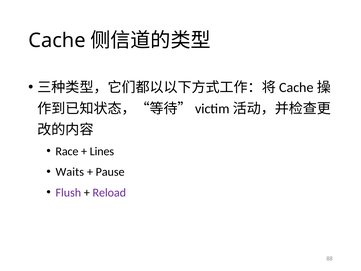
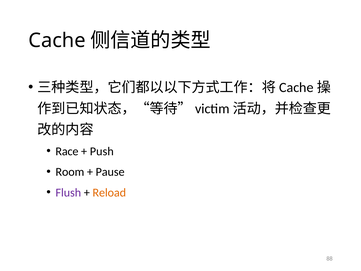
Lines: Lines -> Push
Waits: Waits -> Room
Reload colour: purple -> orange
